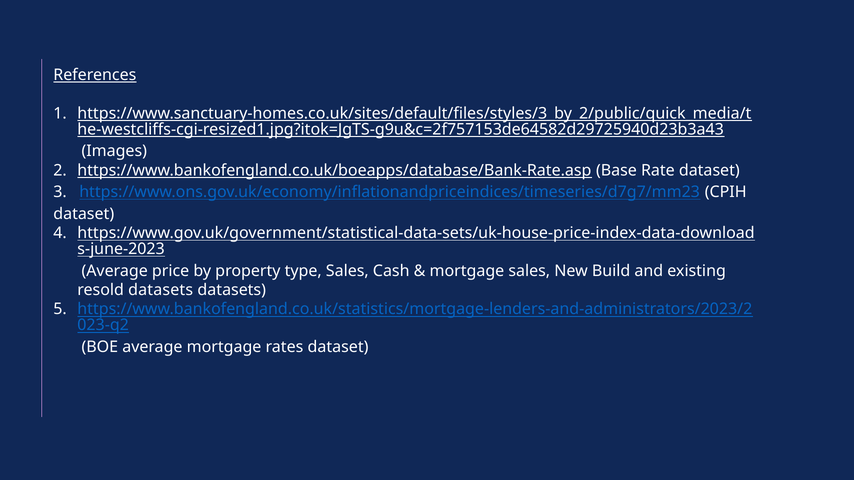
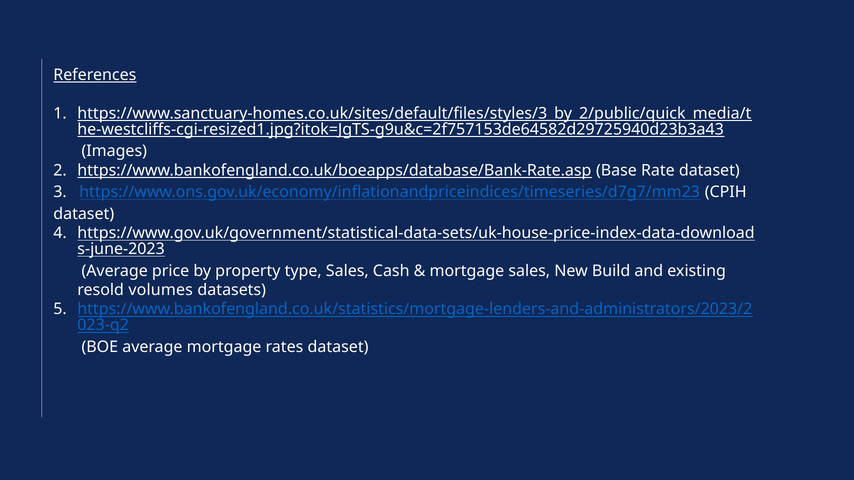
resold datasets: datasets -> volumes
